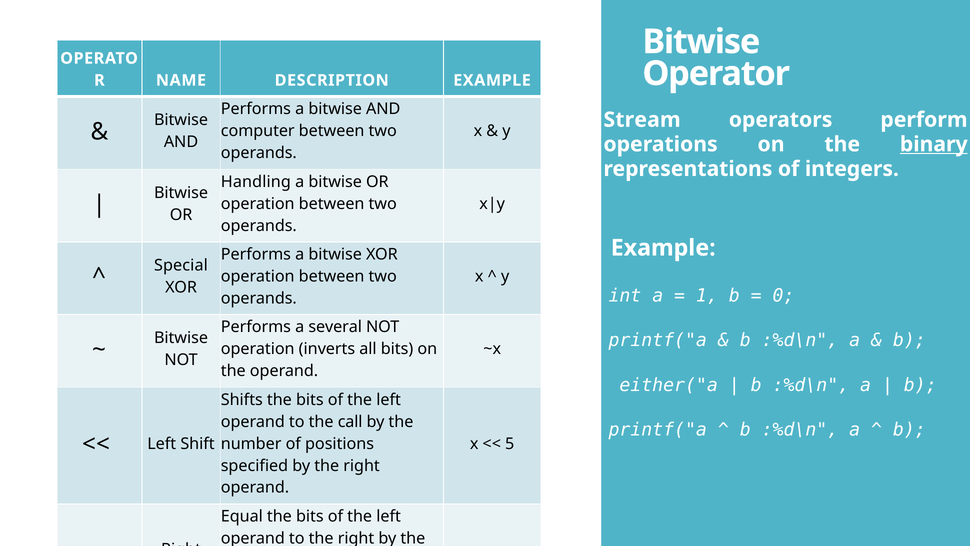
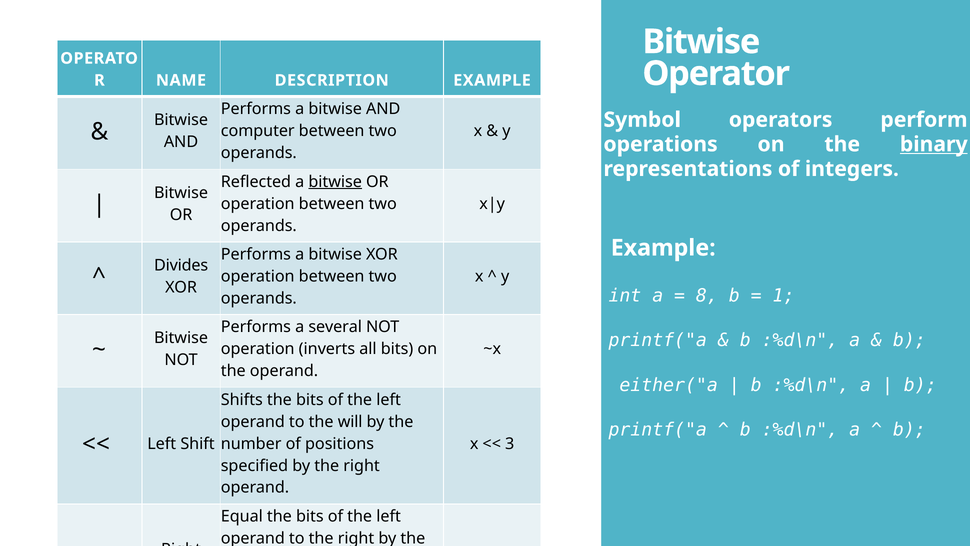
Stream: Stream -> Symbol
Handling: Handling -> Reflected
bitwise at (335, 182) underline: none -> present
Special: Special -> Divides
1: 1 -> 8
0: 0 -> 1
call: call -> will
5: 5 -> 3
